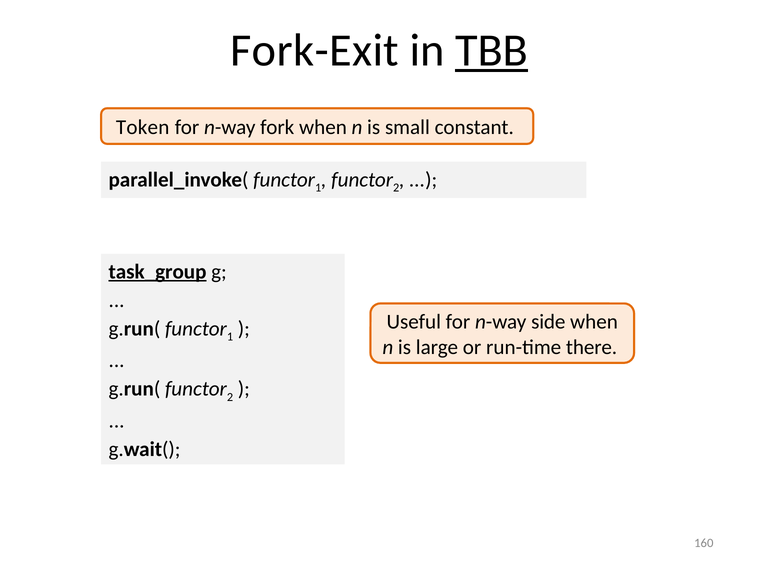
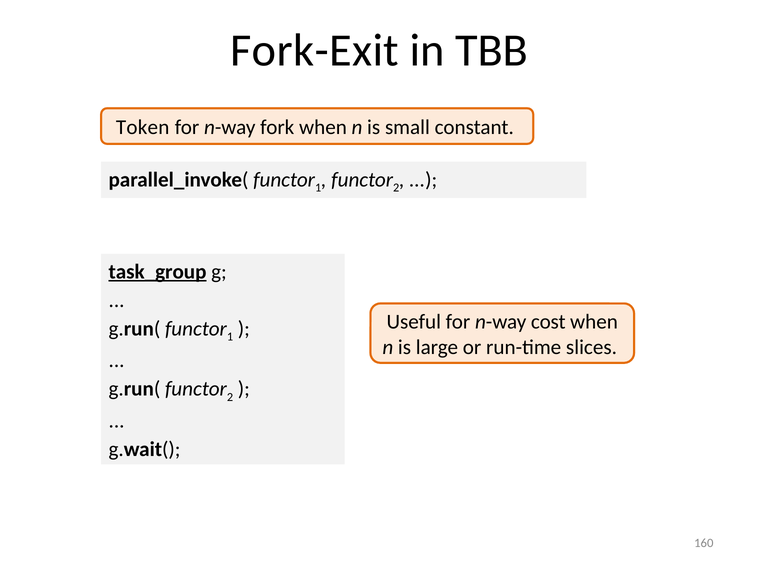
TBB underline: present -> none
side: side -> cost
there: there -> slices
